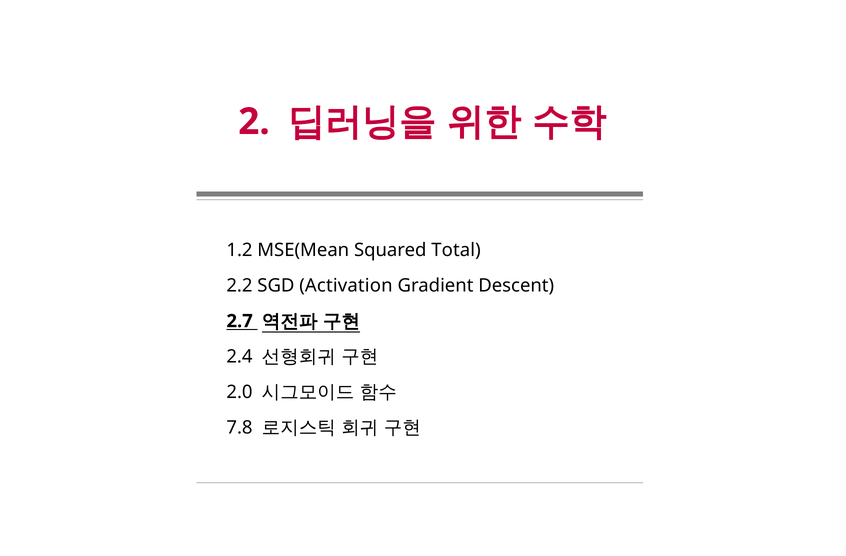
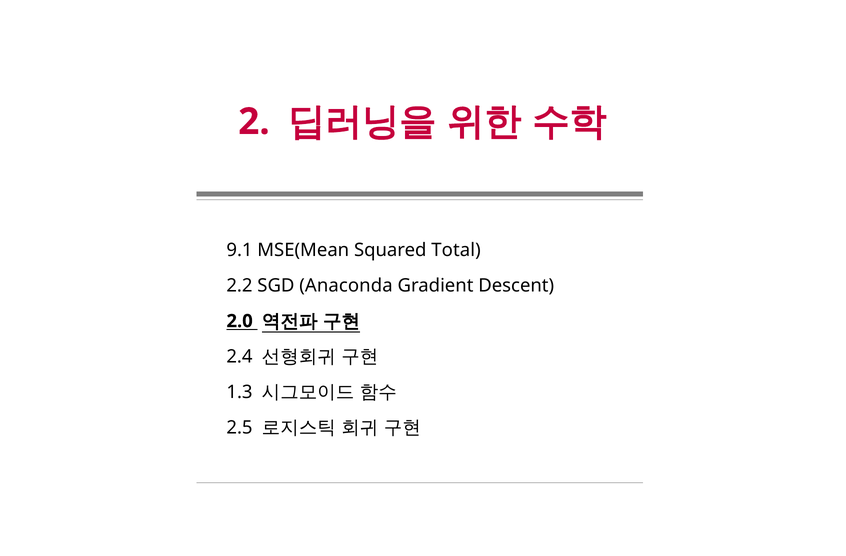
1.2: 1.2 -> 9.1
Activation: Activation -> Anaconda
2.7: 2.7 -> 2.0
2.0: 2.0 -> 1.3
7.8: 7.8 -> 2.5
